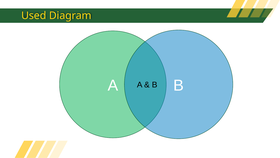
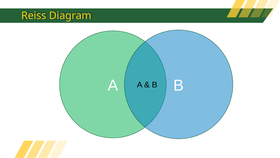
Used: Used -> Reiss
